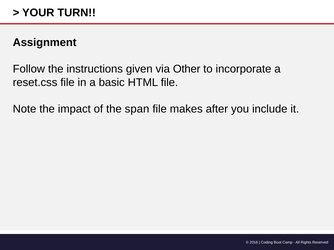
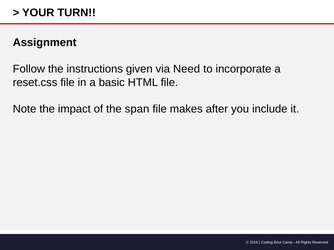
Other: Other -> Need
